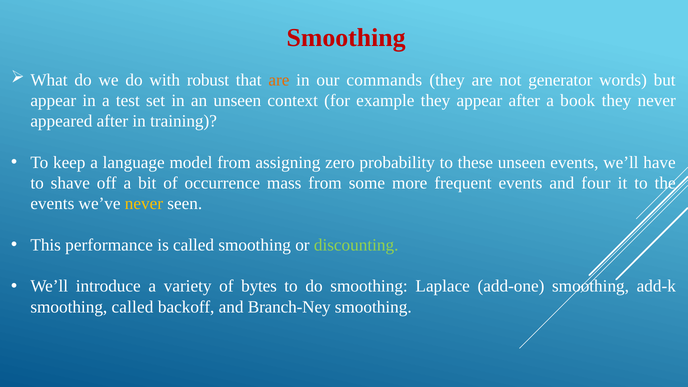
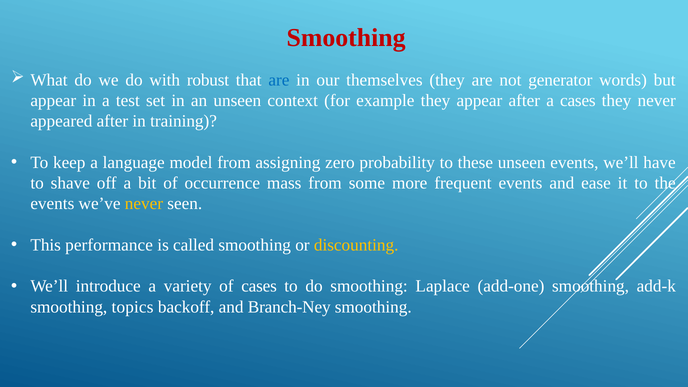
are at (279, 80) colour: orange -> blue
commands: commands -> themselves
a book: book -> cases
four: four -> ease
discounting colour: light green -> yellow
of bytes: bytes -> cases
smoothing called: called -> topics
